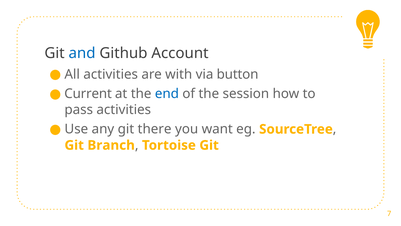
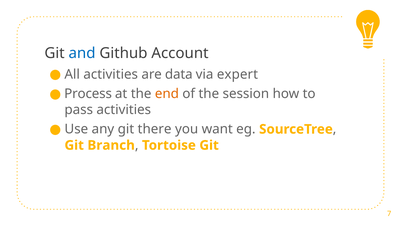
with: with -> data
button: button -> expert
Current: Current -> Process
end colour: blue -> orange
